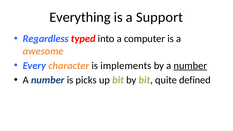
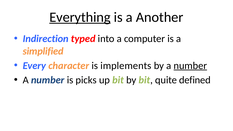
Everything underline: none -> present
Support: Support -> Another
Regardless: Regardless -> Indirection
awesome: awesome -> simplified
